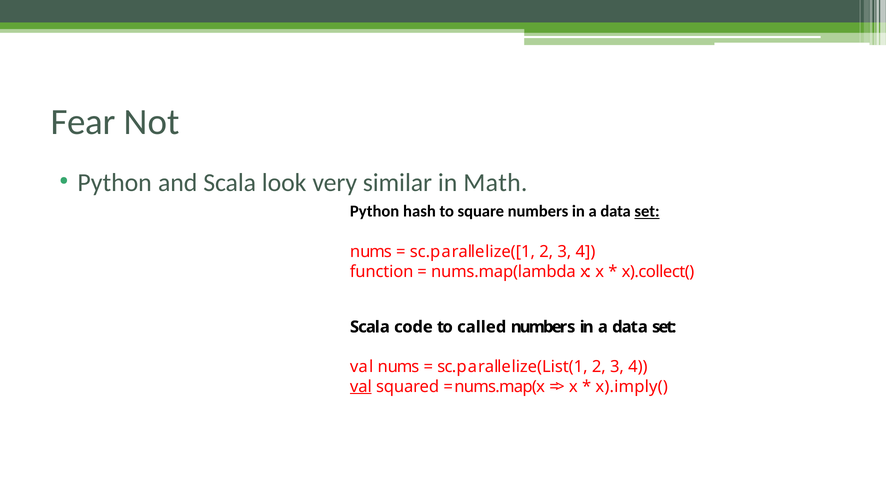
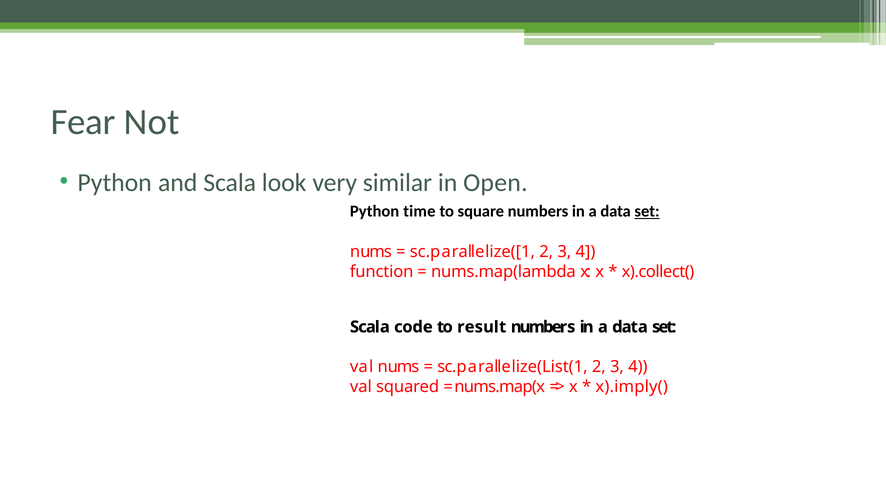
Math: Math -> Open
hash: hash -> time
called: called -> result
val at (361, 386) underline: present -> none
